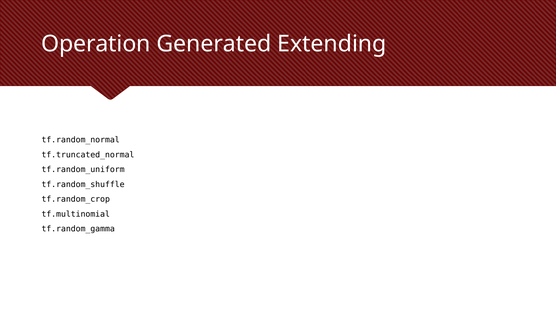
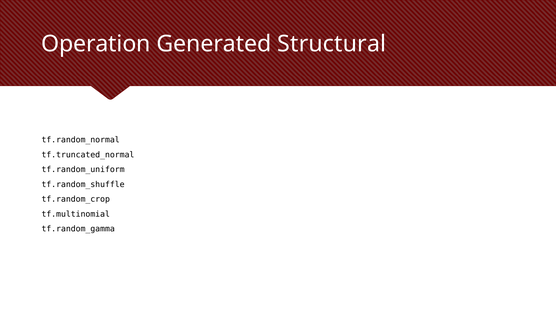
Extending: Extending -> Structural
